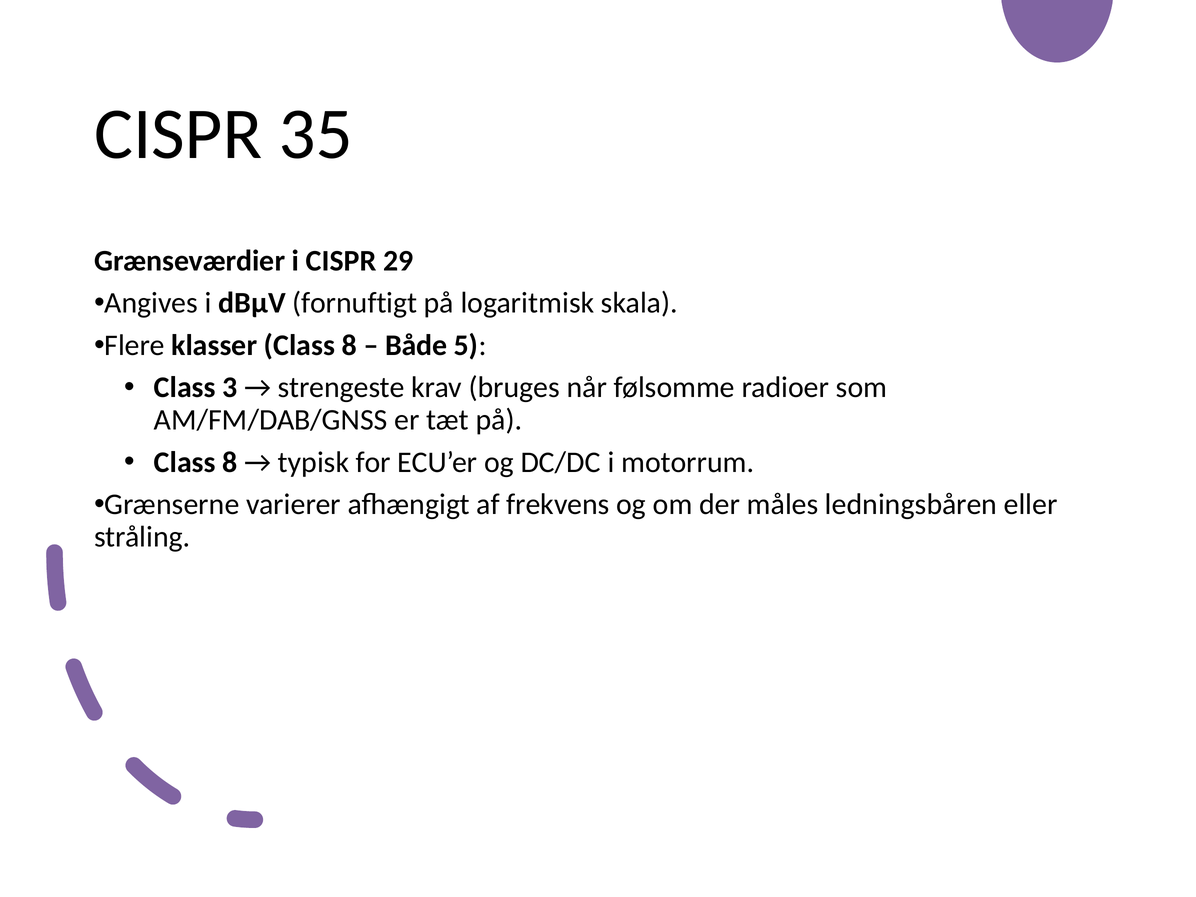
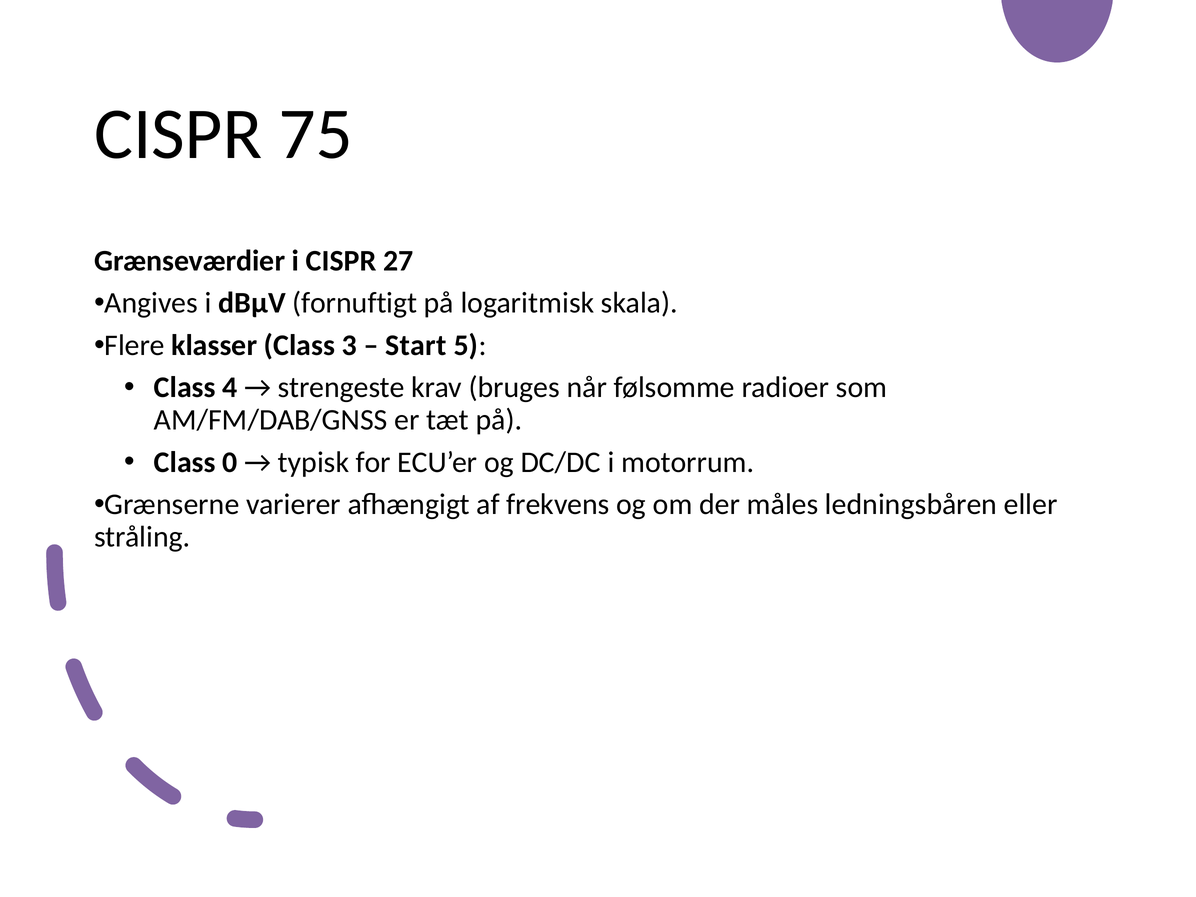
35: 35 -> 75
29: 29 -> 27
klasser Class 8: 8 -> 3
Både: Både -> Start
3: 3 -> 4
8 at (230, 462): 8 -> 0
